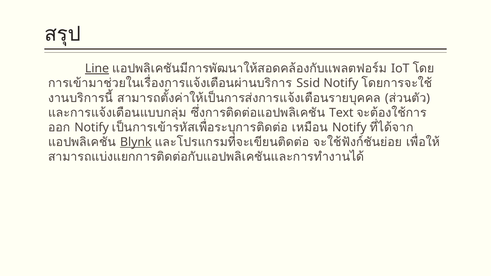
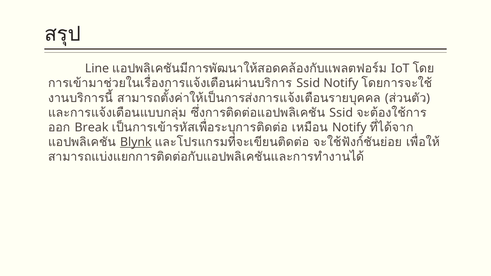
Line underline: present -> none
Text at (341, 113): Text -> Ssid
Notify at (92, 128): Notify -> Break
